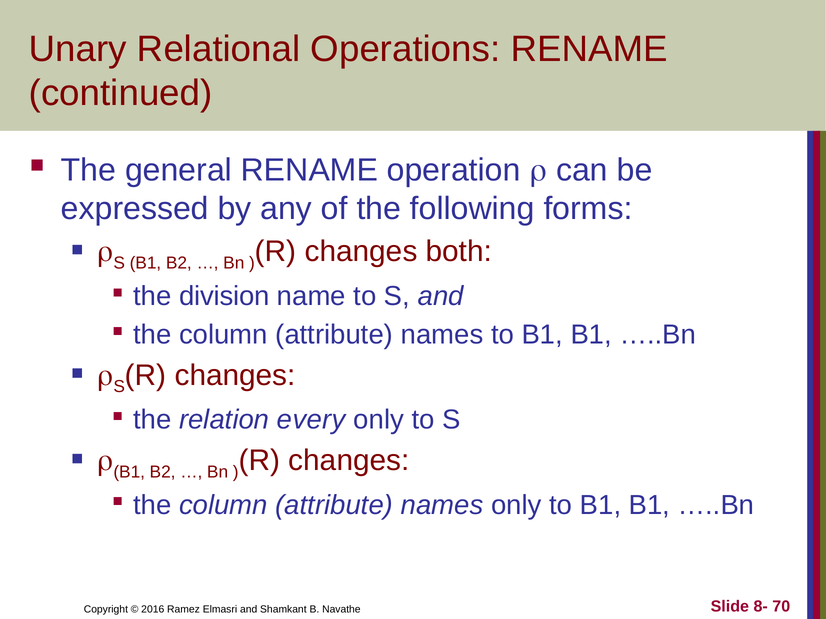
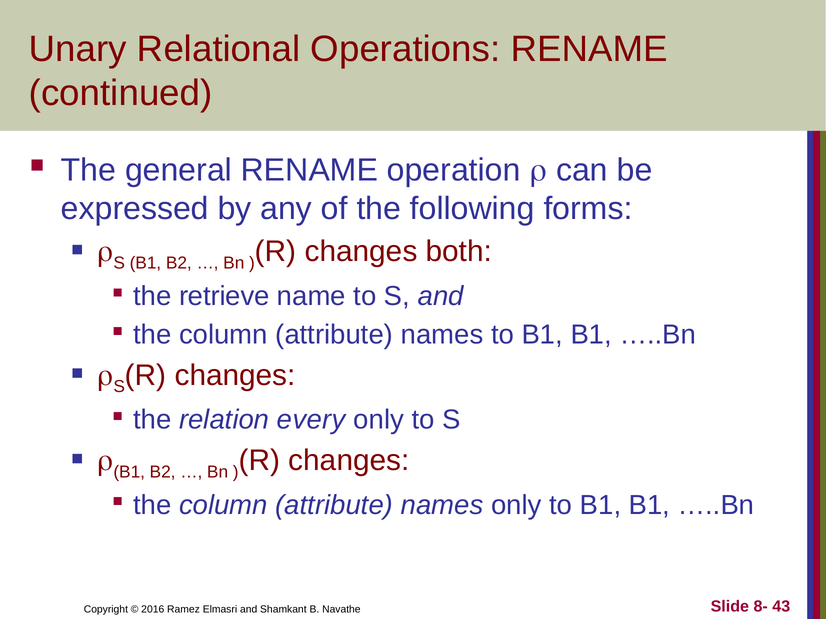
division: division -> retrieve
70: 70 -> 43
